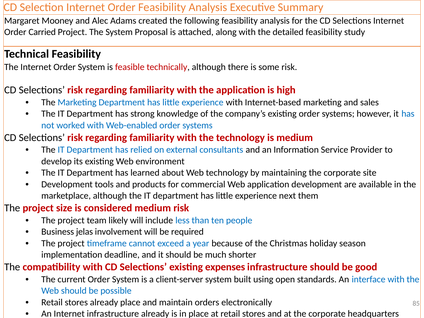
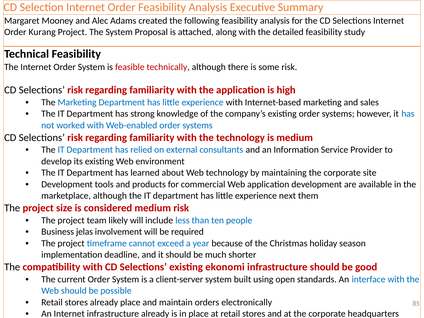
Carried: Carried -> Kurang
expenses: expenses -> ekonomi
